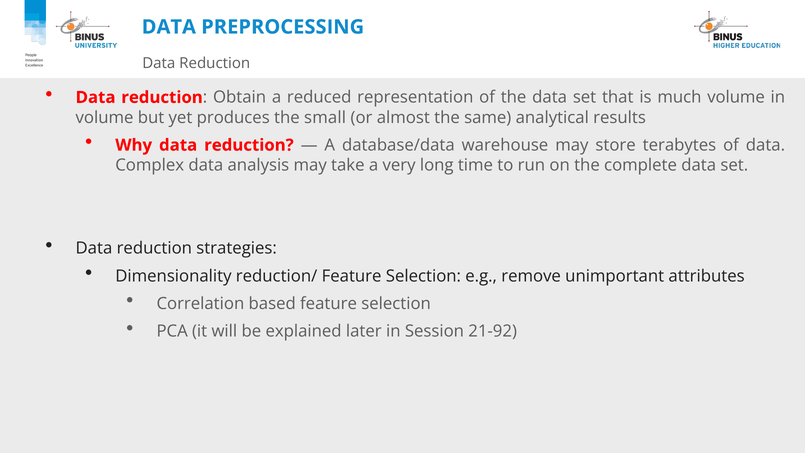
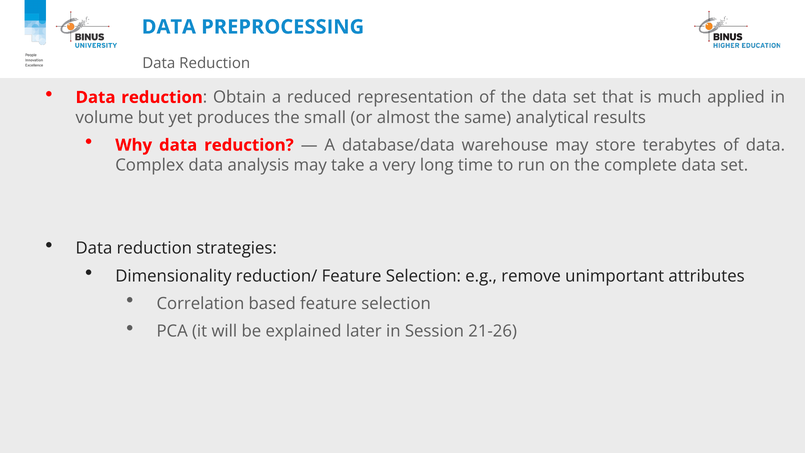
much volume: volume -> applied
21-92: 21-92 -> 21-26
